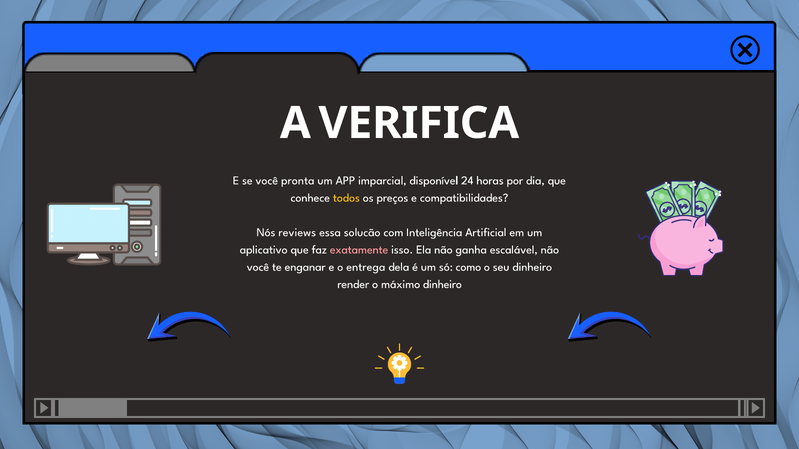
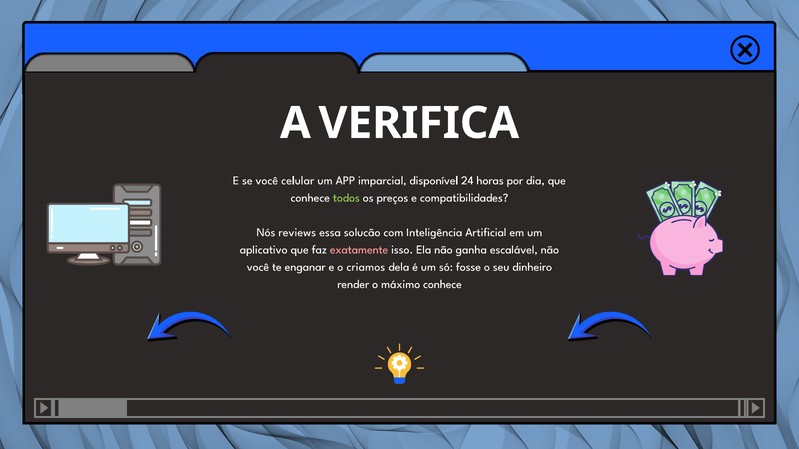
pronta: pronta -> celular
todos colour: yellow -> light green
entrega: entrega -> criamos
como: como -> fosse
máximo dinheiro: dinheiro -> conhece
